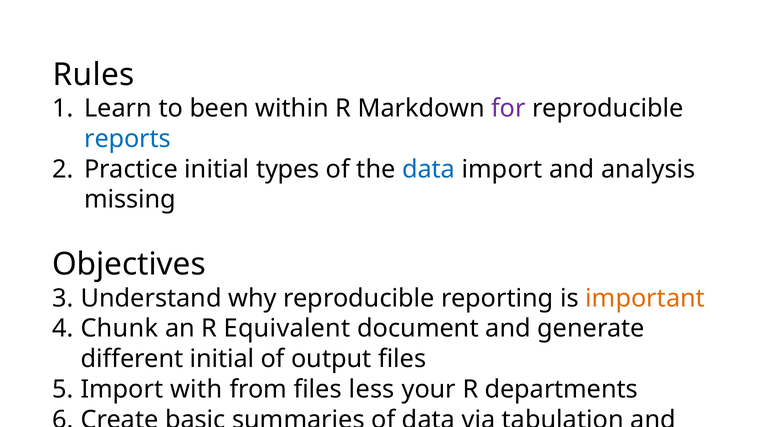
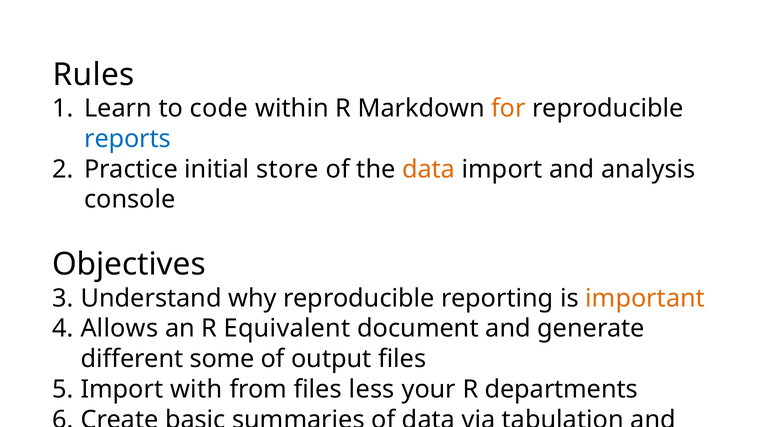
been: been -> code
for colour: purple -> orange
types: types -> store
data at (429, 169) colour: blue -> orange
missing: missing -> console
Chunk: Chunk -> Allows
different initial: initial -> some
